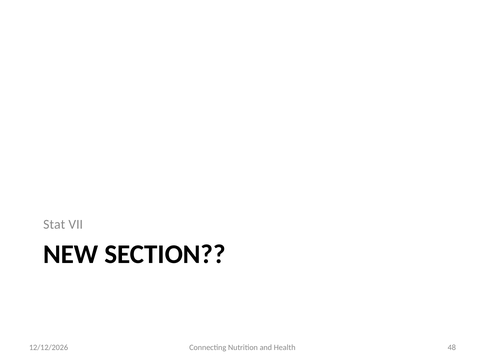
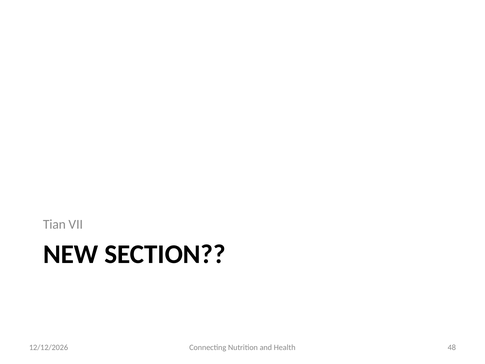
Stat: Stat -> Tian
